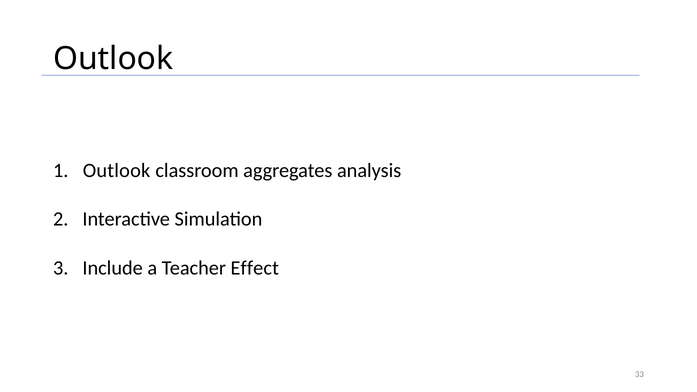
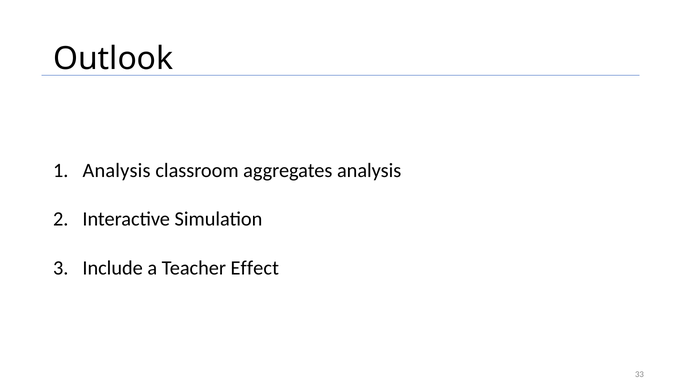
Outlook at (117, 170): Outlook -> Analysis
